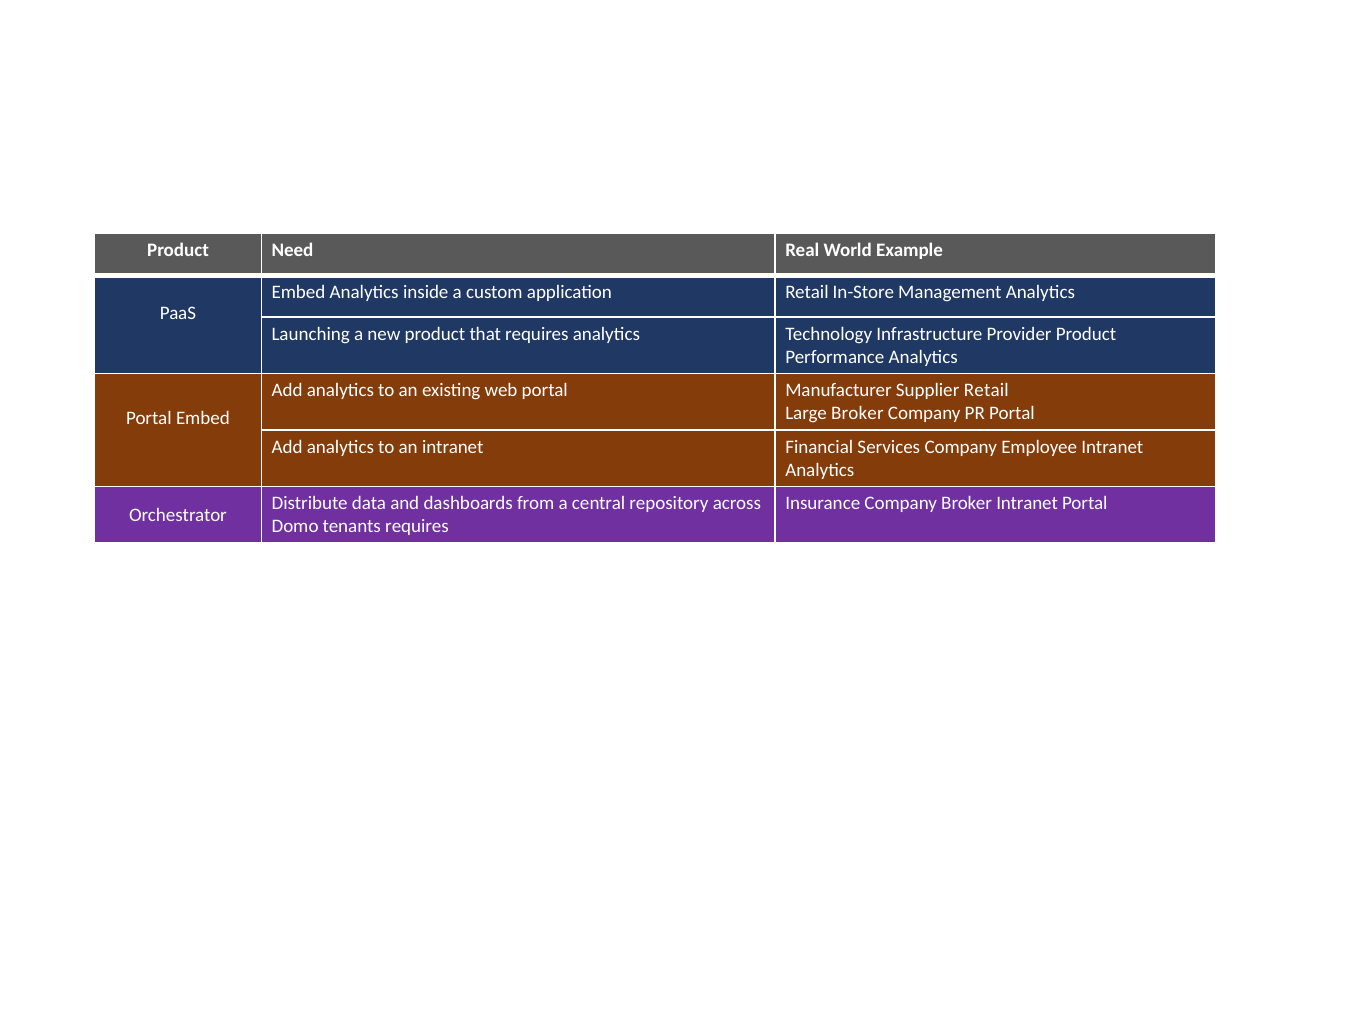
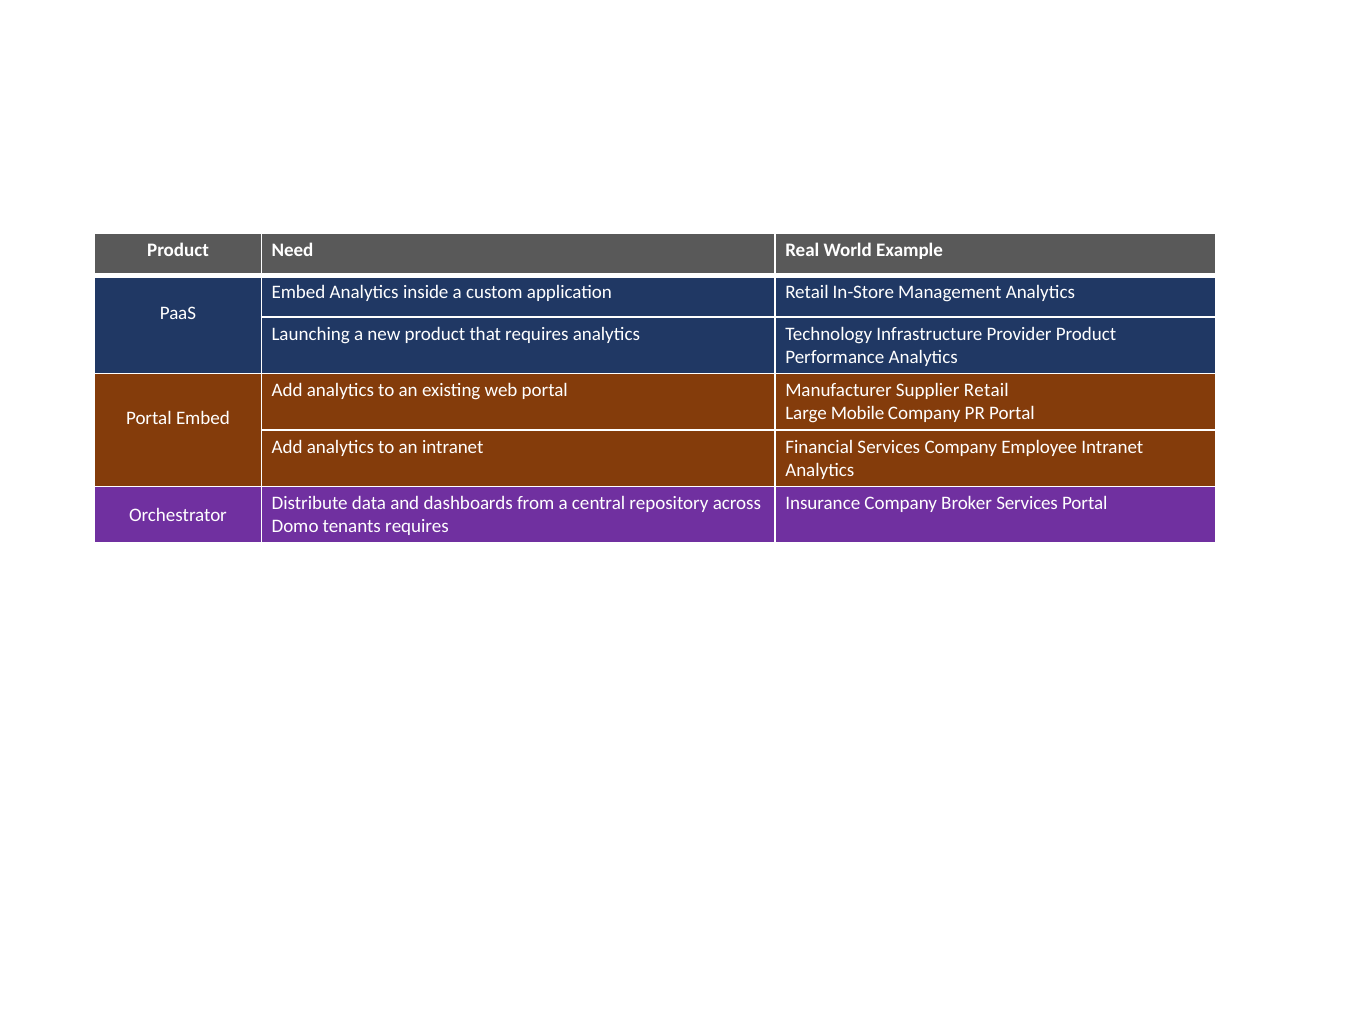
Large Broker: Broker -> Mobile
Broker Intranet: Intranet -> Services
